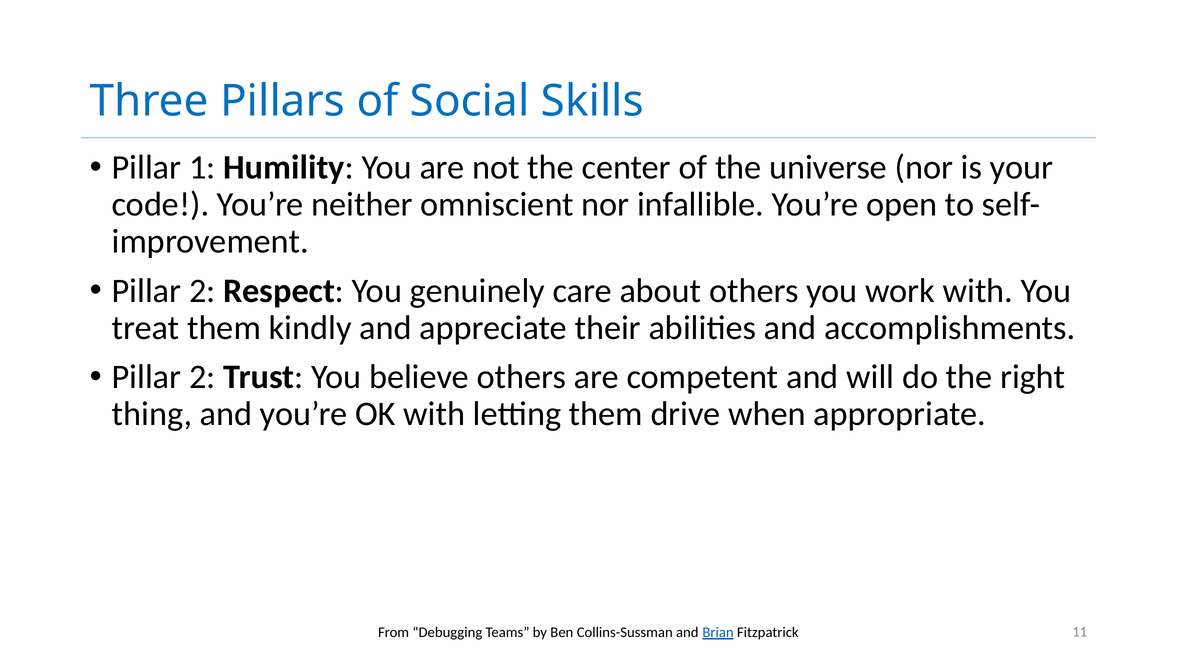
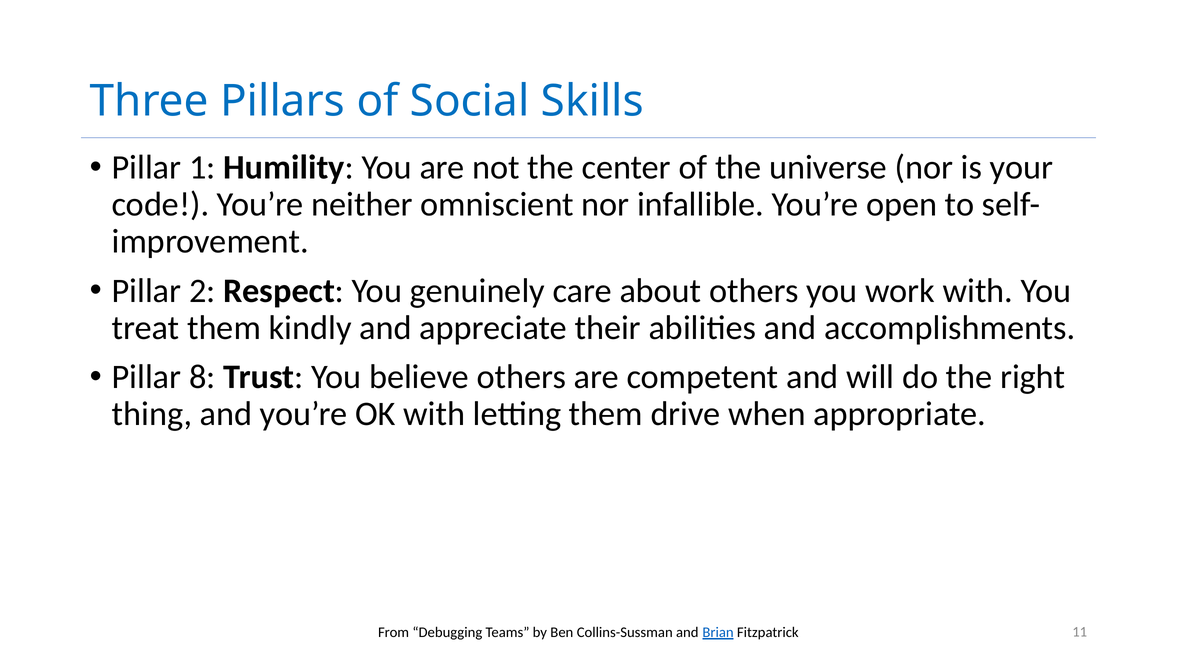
2 at (202, 377): 2 -> 8
